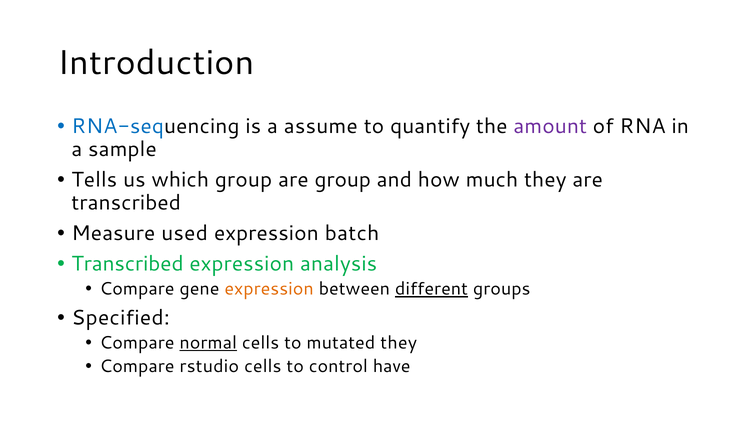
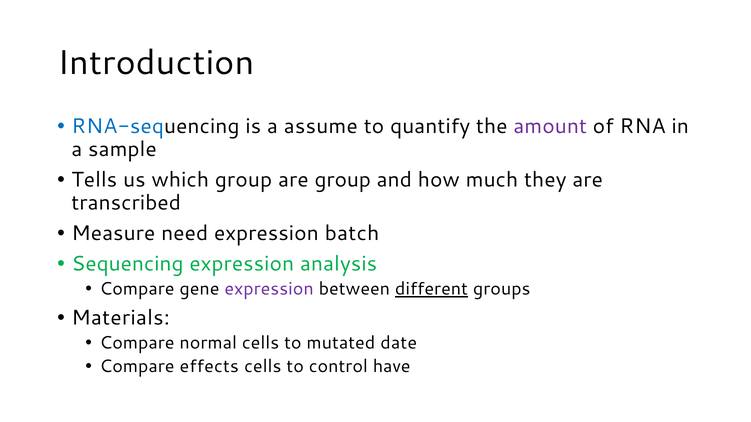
used: used -> need
Transcribed at (128, 264): Transcribed -> Sequencing
expression at (269, 289) colour: orange -> purple
Specified: Specified -> Materials
normal underline: present -> none
mutated they: they -> date
rstudio: rstudio -> effects
